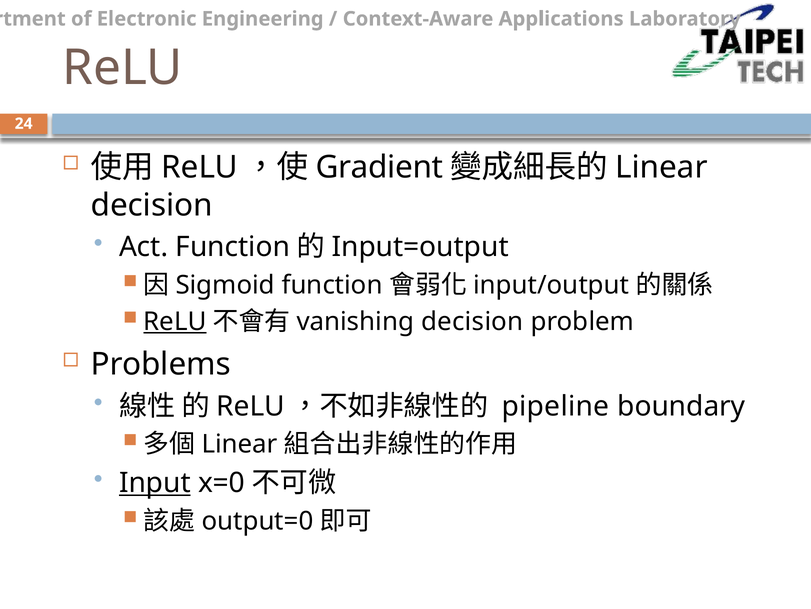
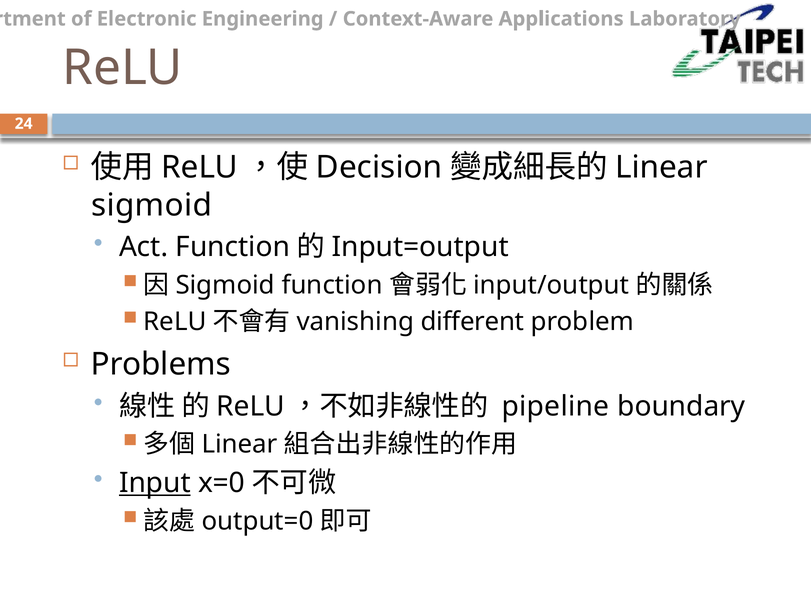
Gradient: Gradient -> Decision
decision at (152, 205): decision -> sigmoid
ReLU at (175, 321) underline: present -> none
decision at (472, 321): decision -> different
